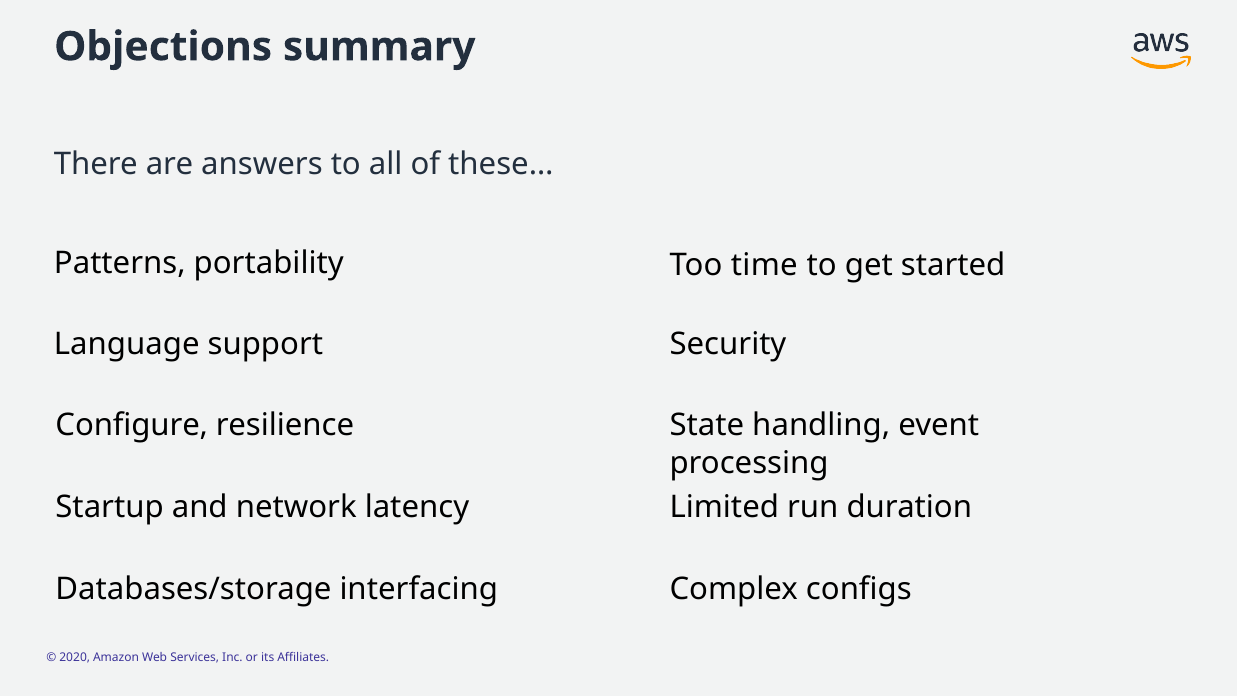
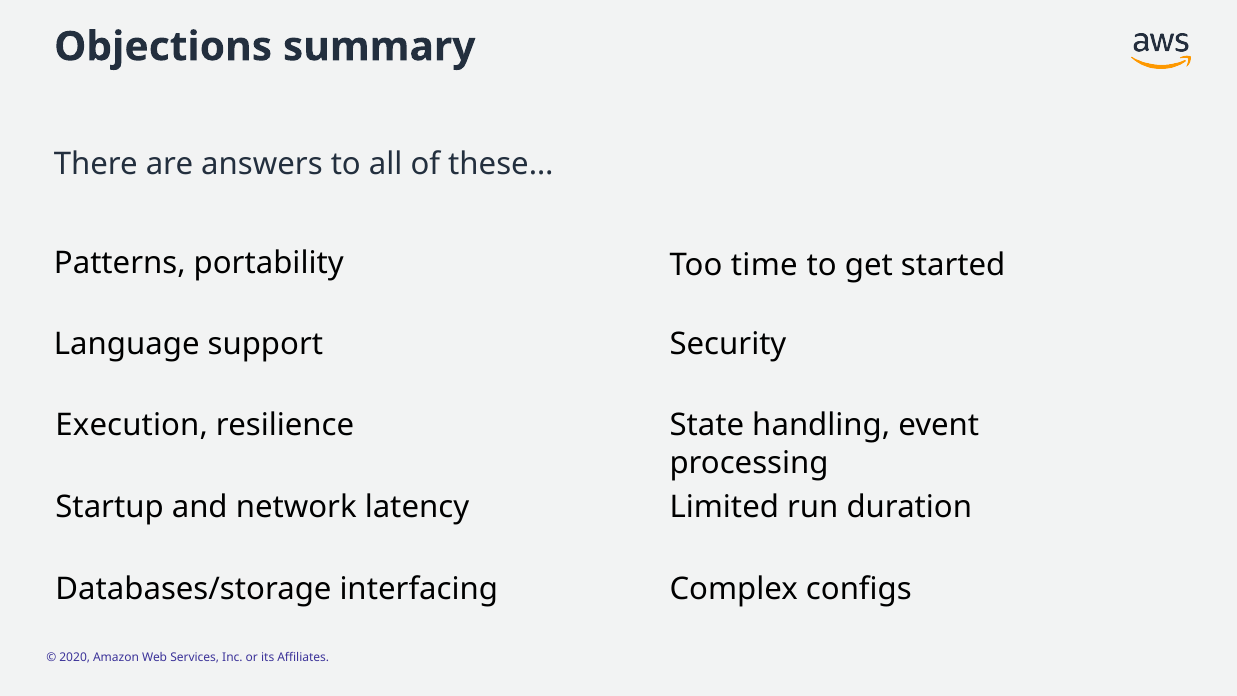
Configure: Configure -> Execution
